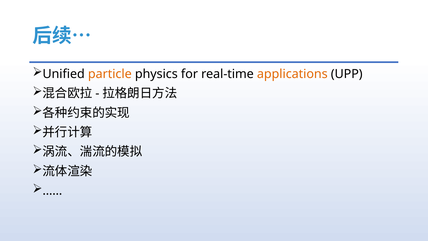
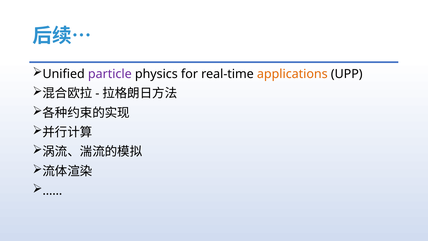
particle colour: orange -> purple
